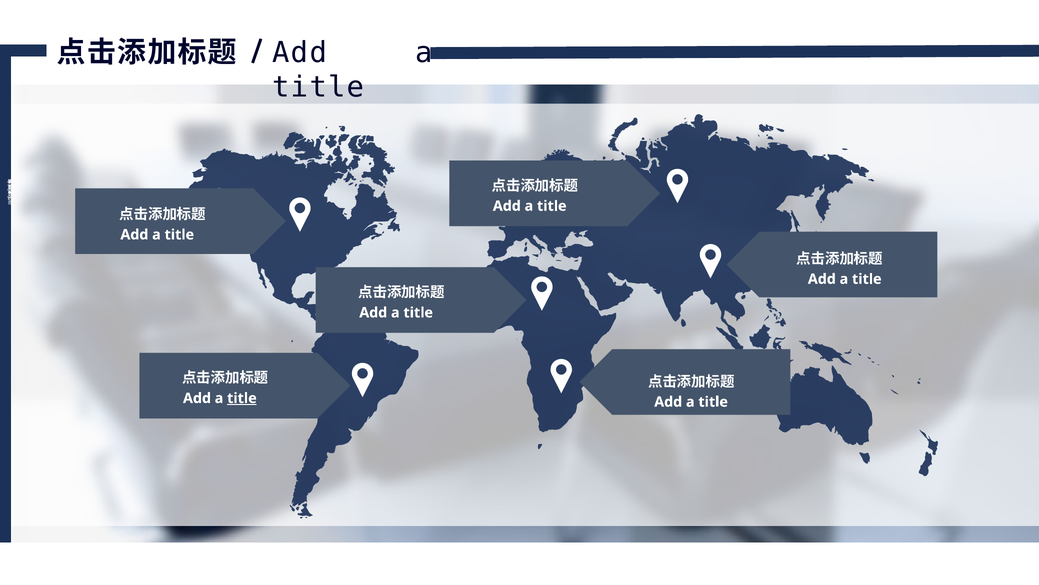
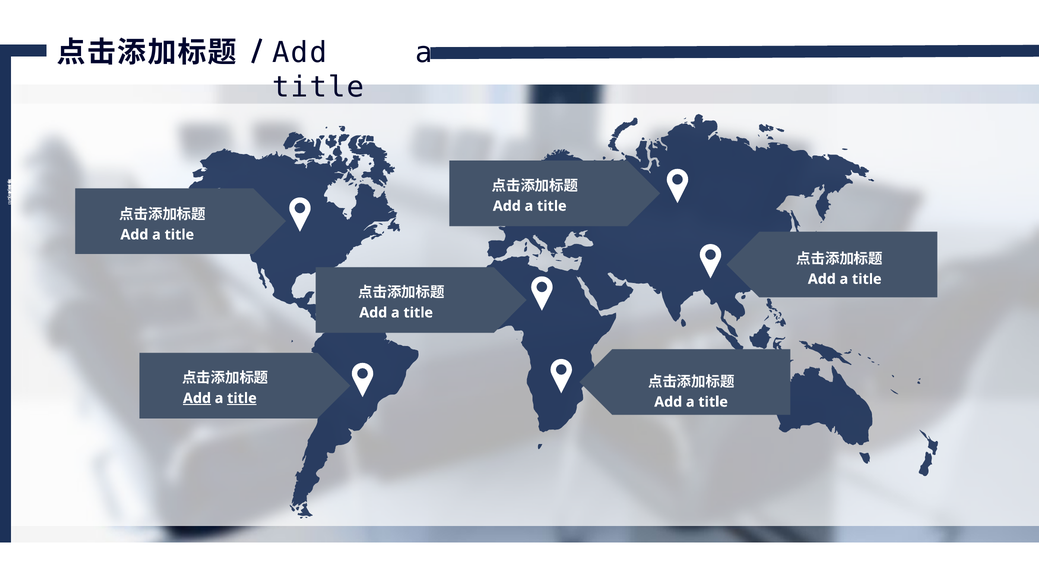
Add at (197, 398) underline: none -> present
